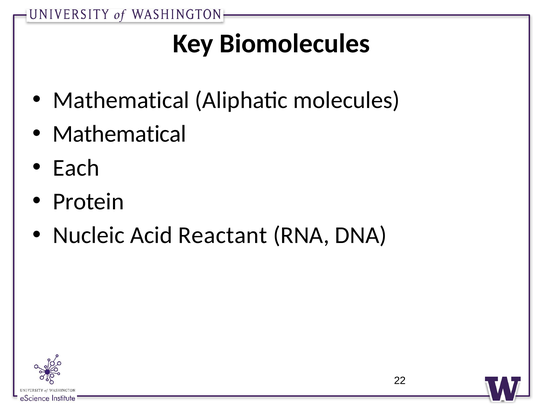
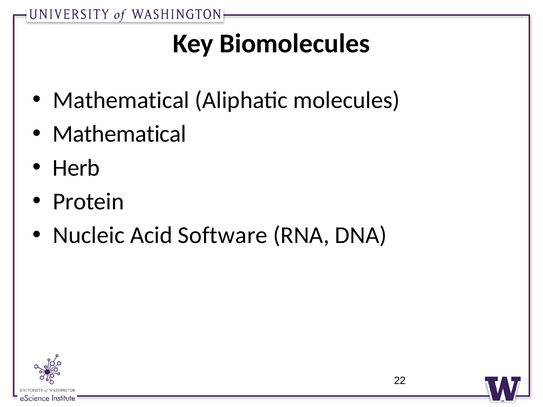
Each: Each -> Herb
Reactant: Reactant -> Software
